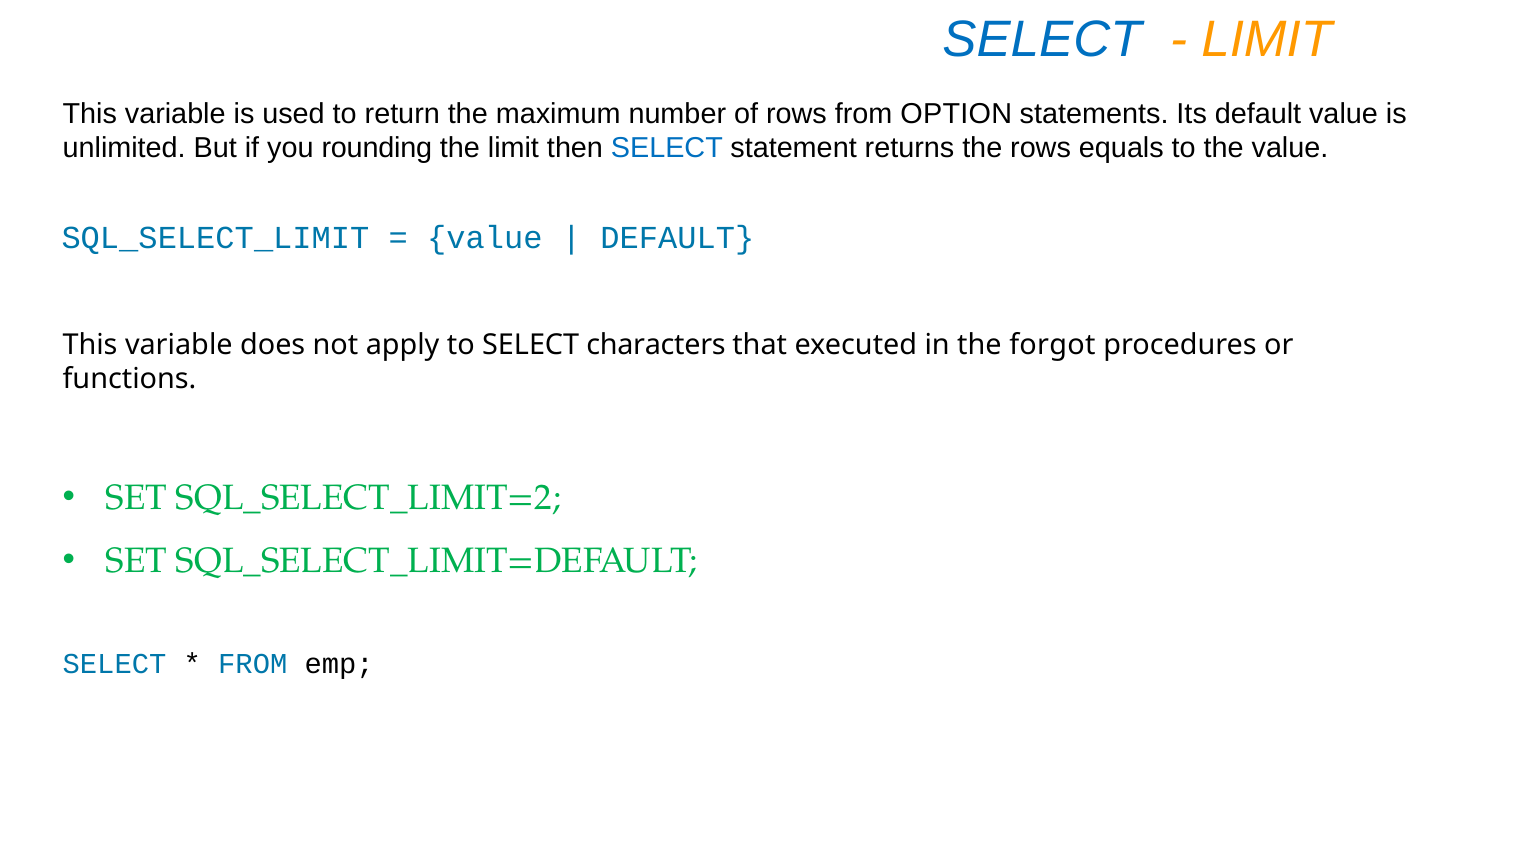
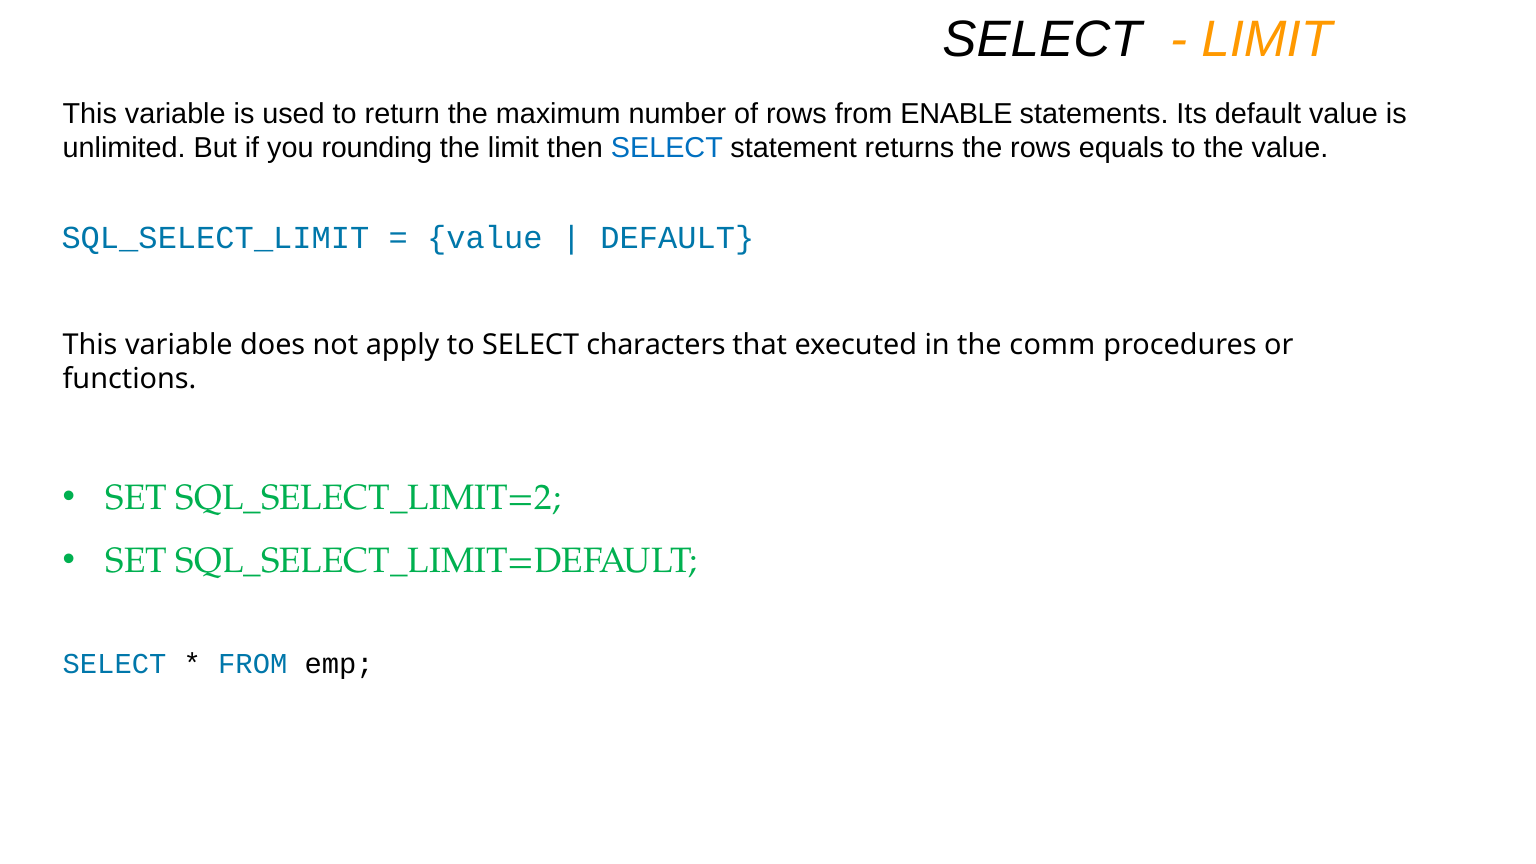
SELECT at (1042, 40) colour: blue -> black
OPTION: OPTION -> ENABLE
forgot: forgot -> comm
